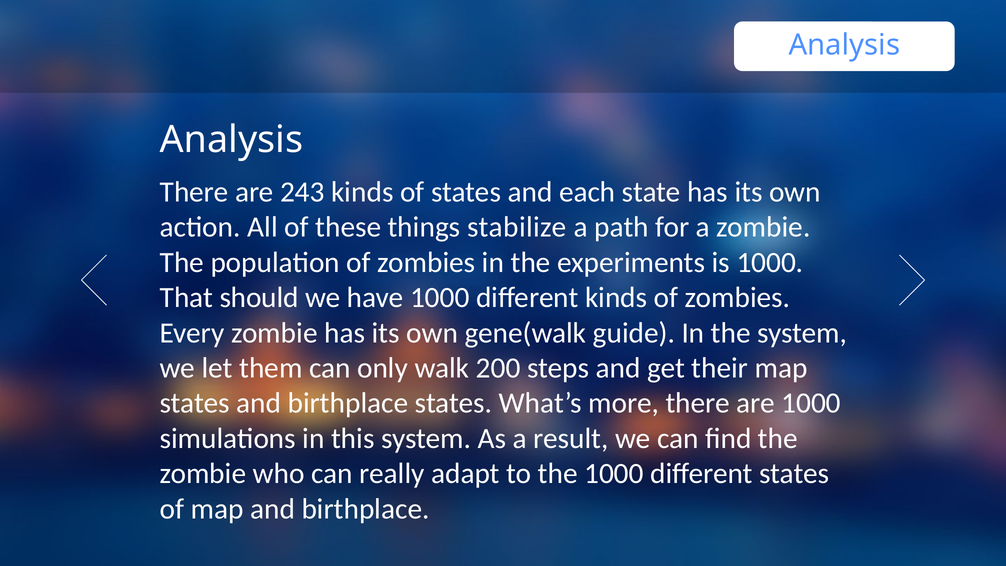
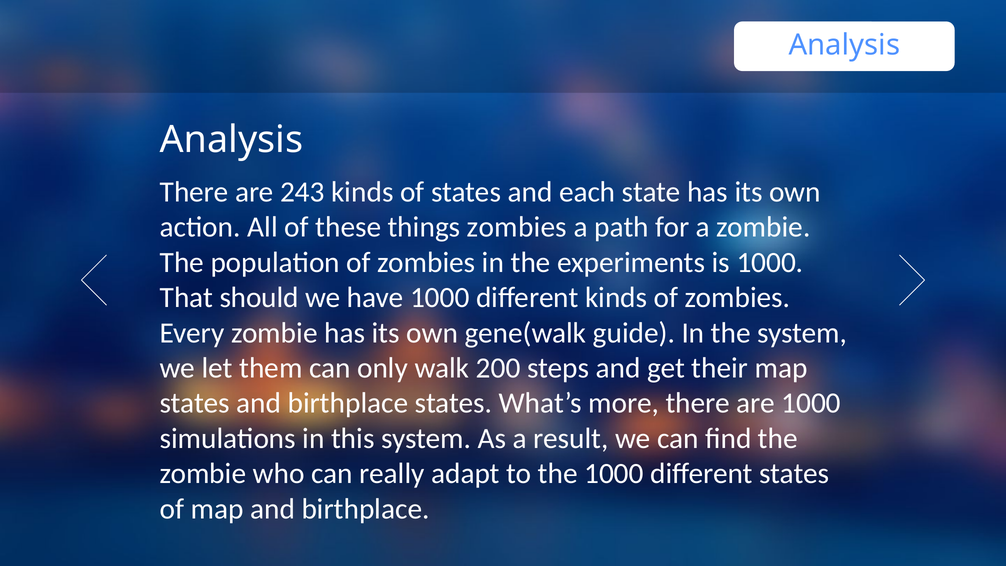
things stabilize: stabilize -> zombies
